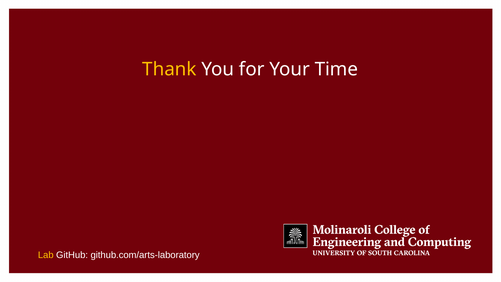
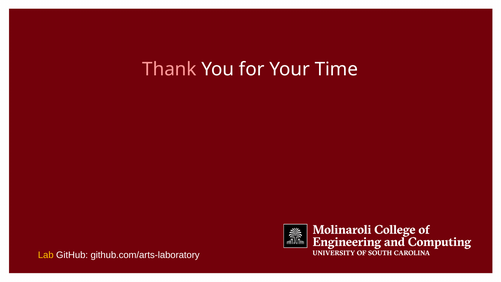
Thank colour: yellow -> pink
